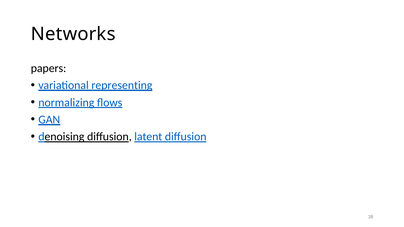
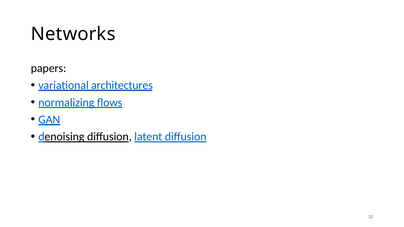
representing: representing -> architectures
